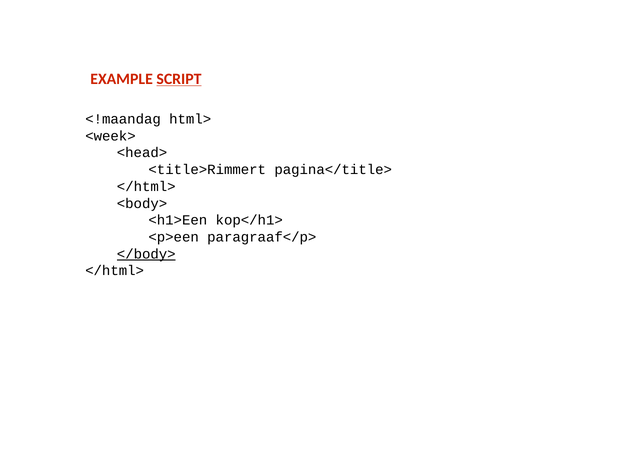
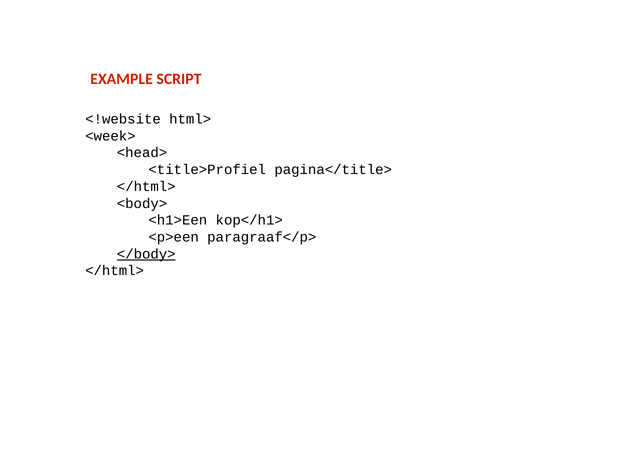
SCRIPT underline: present -> none
<!maandag: <!maandag -> <!website
<title>Rimmert: <title>Rimmert -> <title>Profiel
